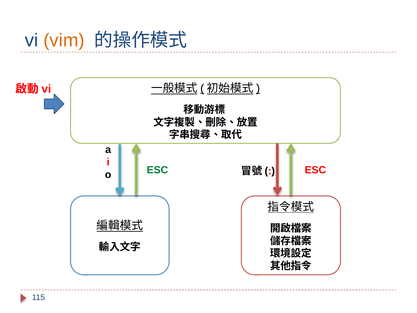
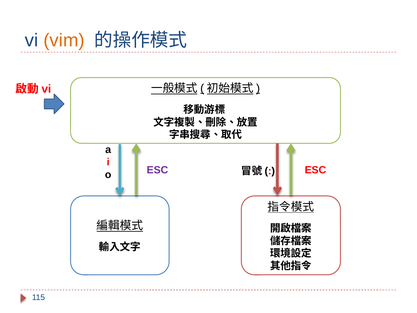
ESC at (157, 170) colour: green -> purple
